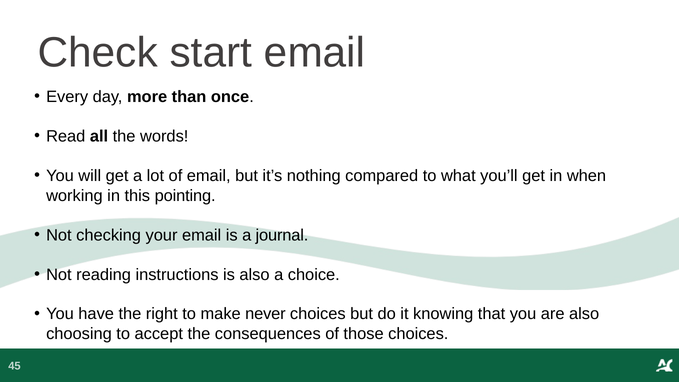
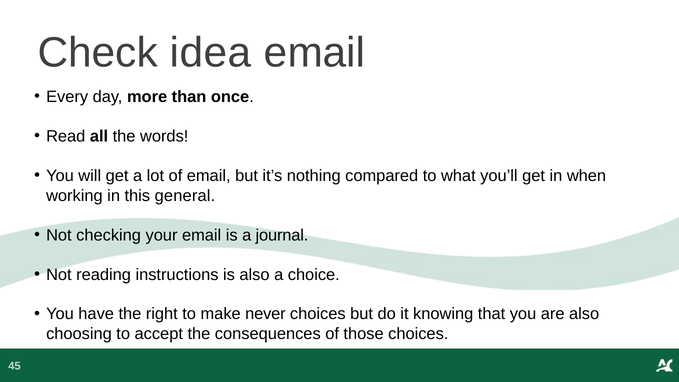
start: start -> idea
pointing: pointing -> general
